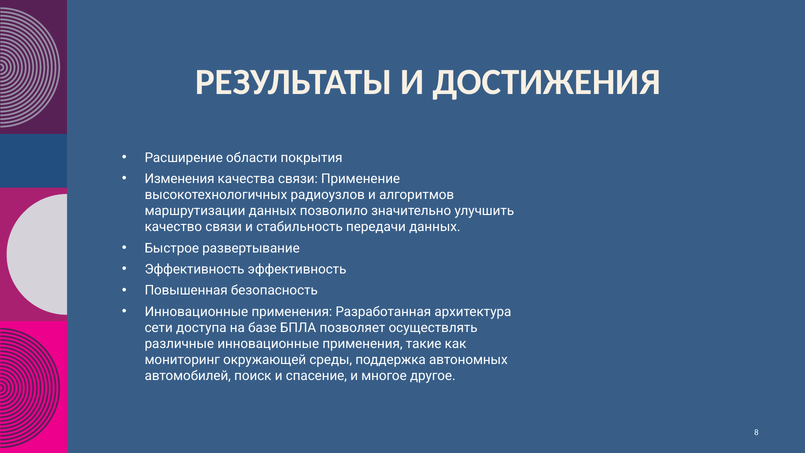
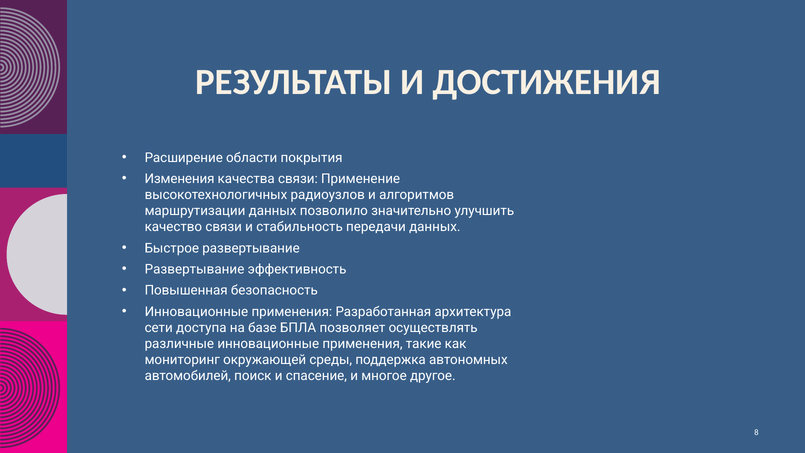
Эффективность at (195, 269): Эффективность -> Развертывание
